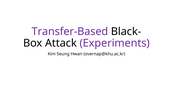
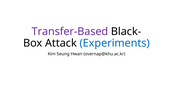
Experiments colour: purple -> blue
